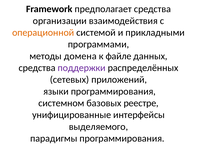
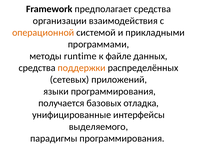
домена: домена -> runtime
поддержки colour: purple -> orange
системном: системном -> получается
реестре: реестре -> отладка
